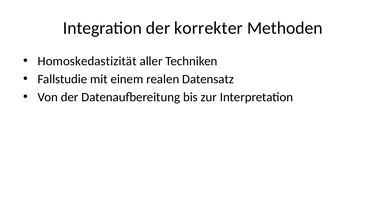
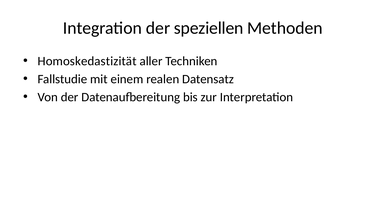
korrekter: korrekter -> speziellen
